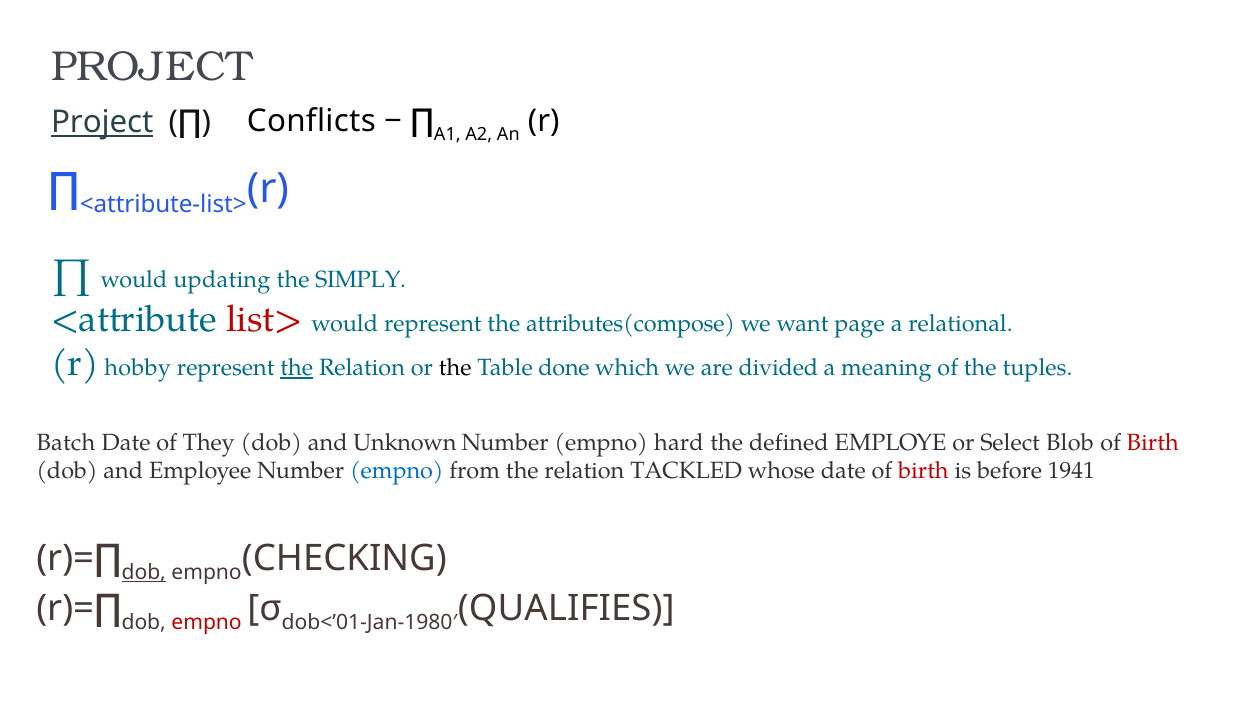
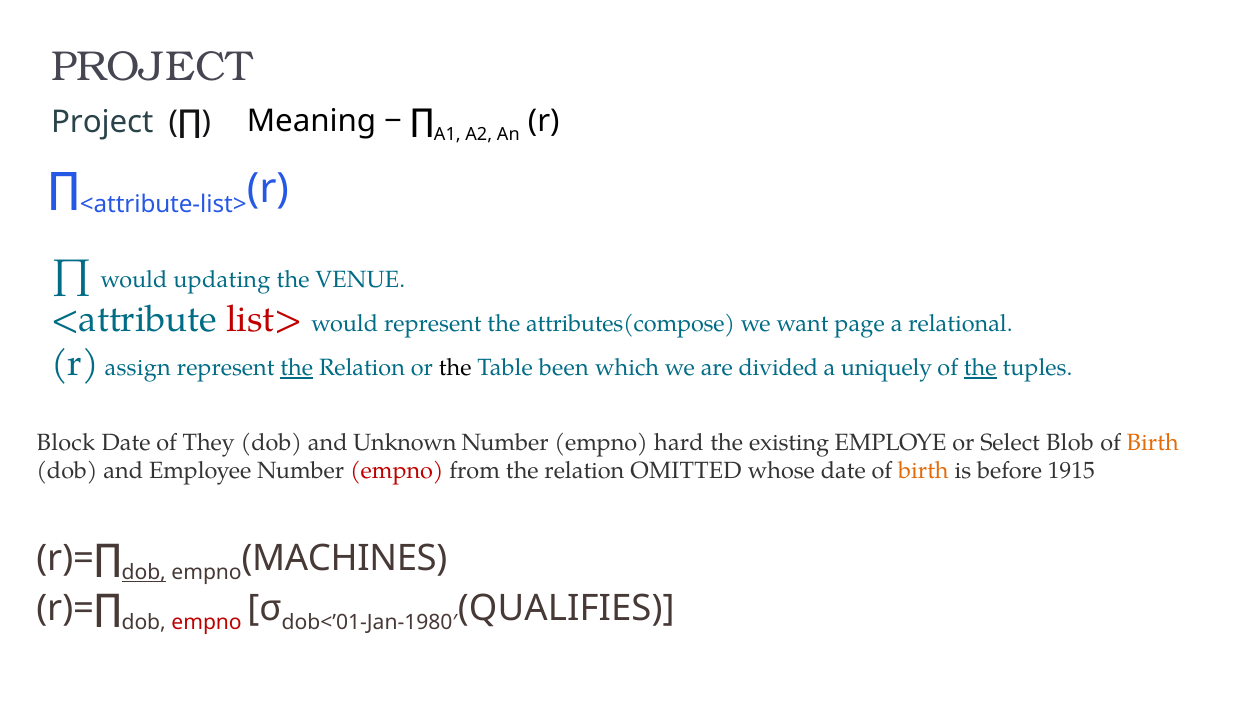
Conflicts: Conflicts -> Meaning
Project at (102, 122) underline: present -> none
SIMPLY: SIMPLY -> VENUE
hobby: hobby -> assign
done: done -> been
meaning: meaning -> uniquely
the at (980, 368) underline: none -> present
Batch: Batch -> Block
defined: defined -> existing
Birth at (1153, 443) colour: red -> orange
empno at (397, 471) colour: blue -> red
TACKLED: TACKLED -> OMITTED
birth at (923, 471) colour: red -> orange
1941: 1941 -> 1915
CHECKING: CHECKING -> MACHINES
